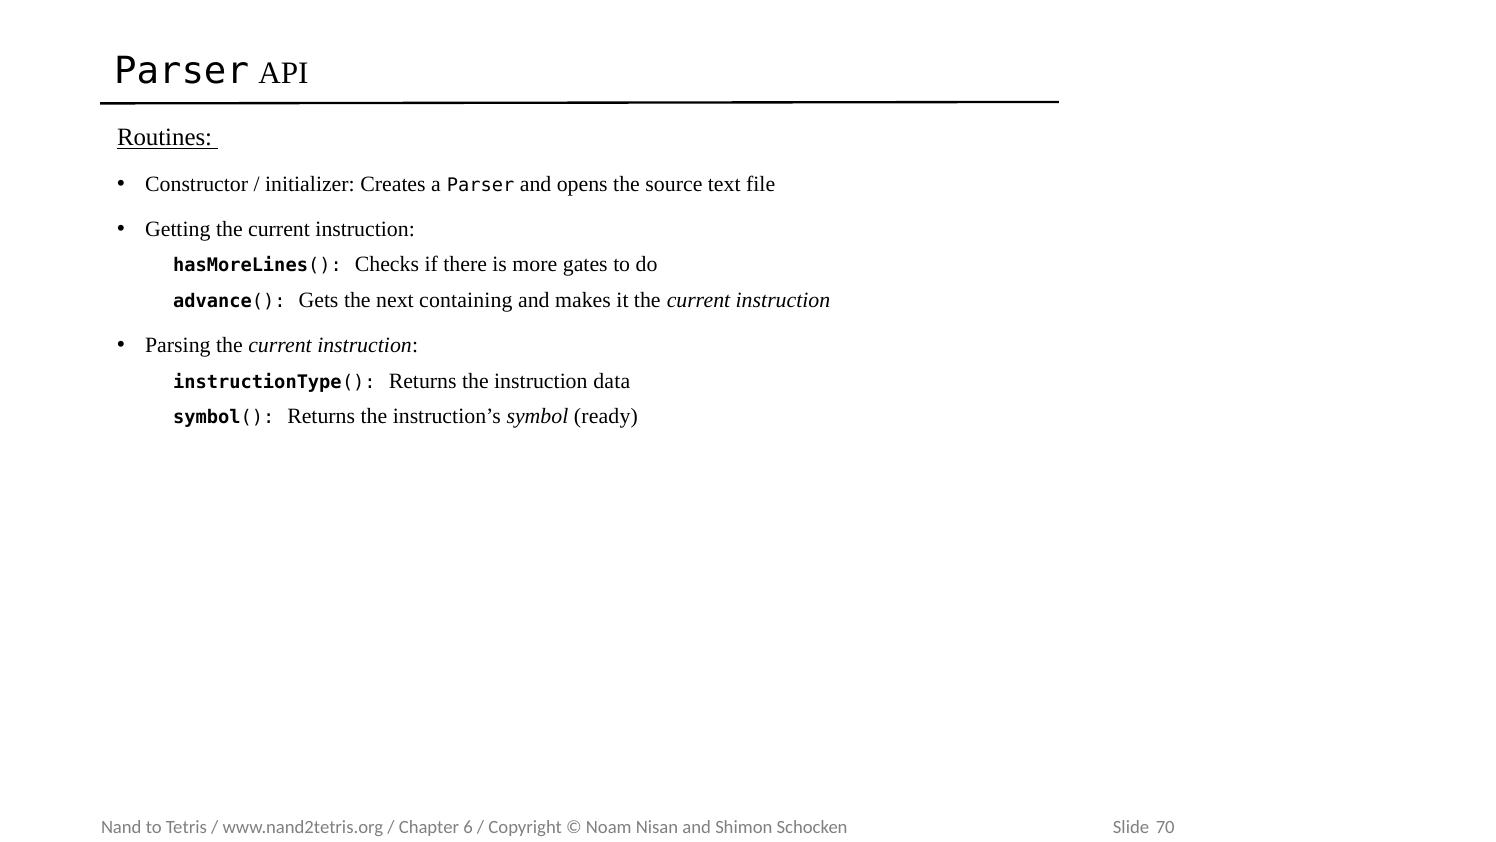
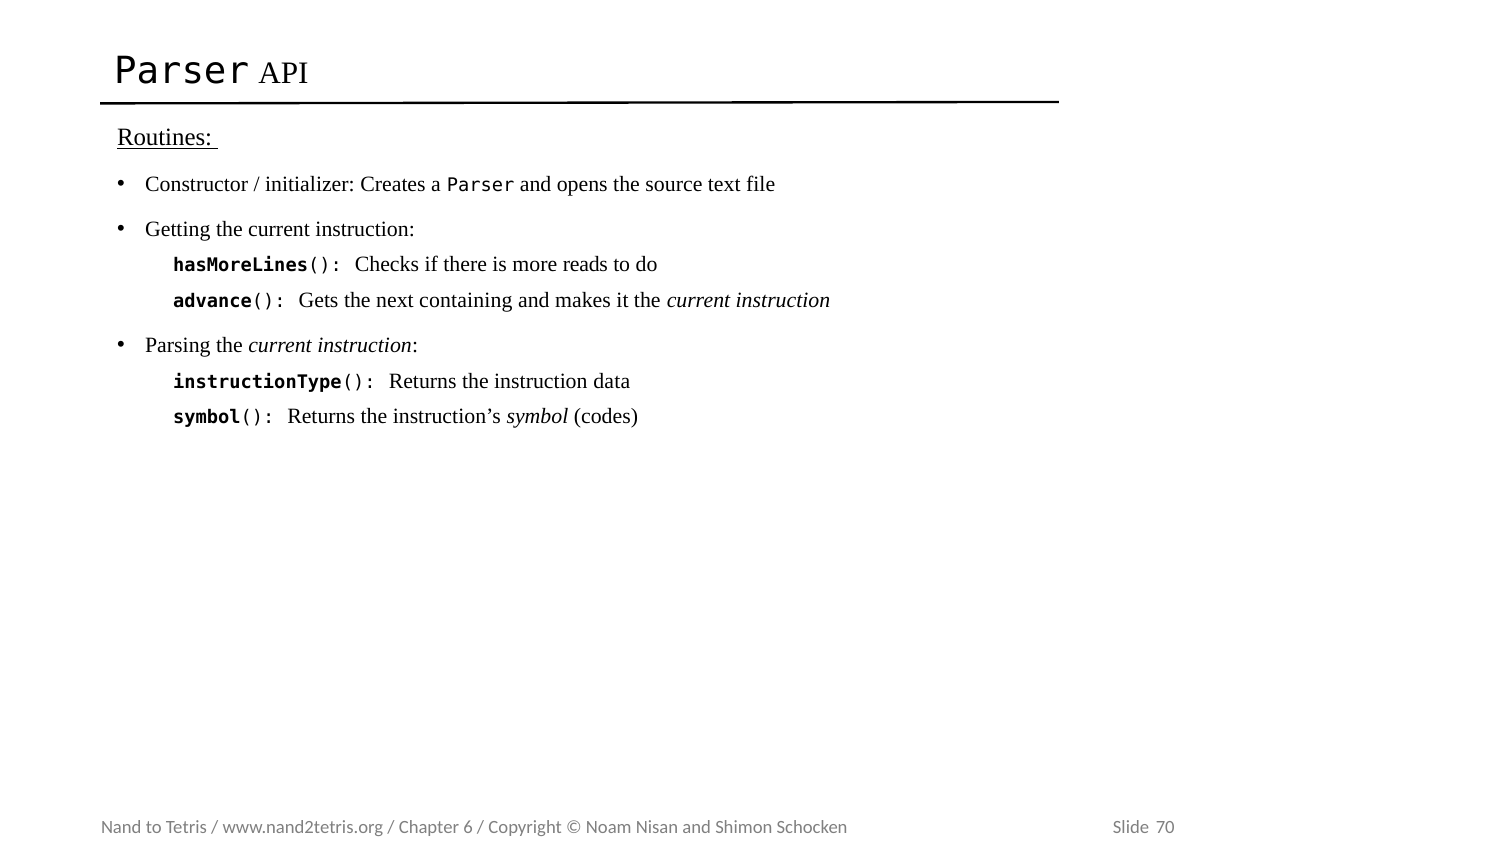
gates: gates -> reads
ready: ready -> codes
